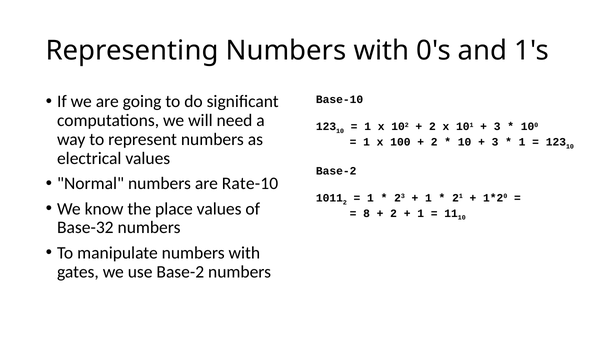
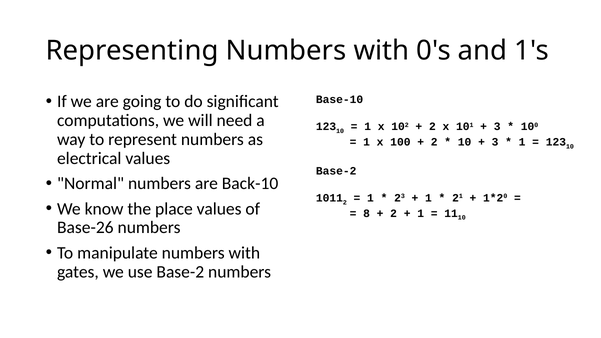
Rate-10: Rate-10 -> Back-10
Base-32: Base-32 -> Base-26
